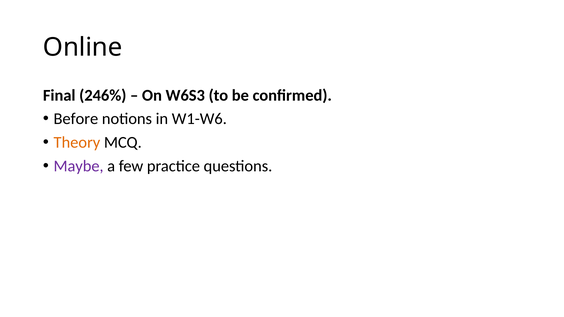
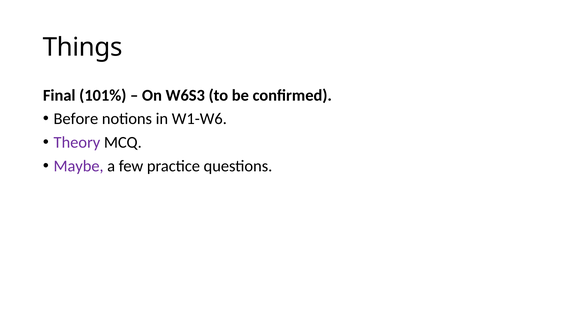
Online: Online -> Things
246%: 246% -> 101%
Theory colour: orange -> purple
